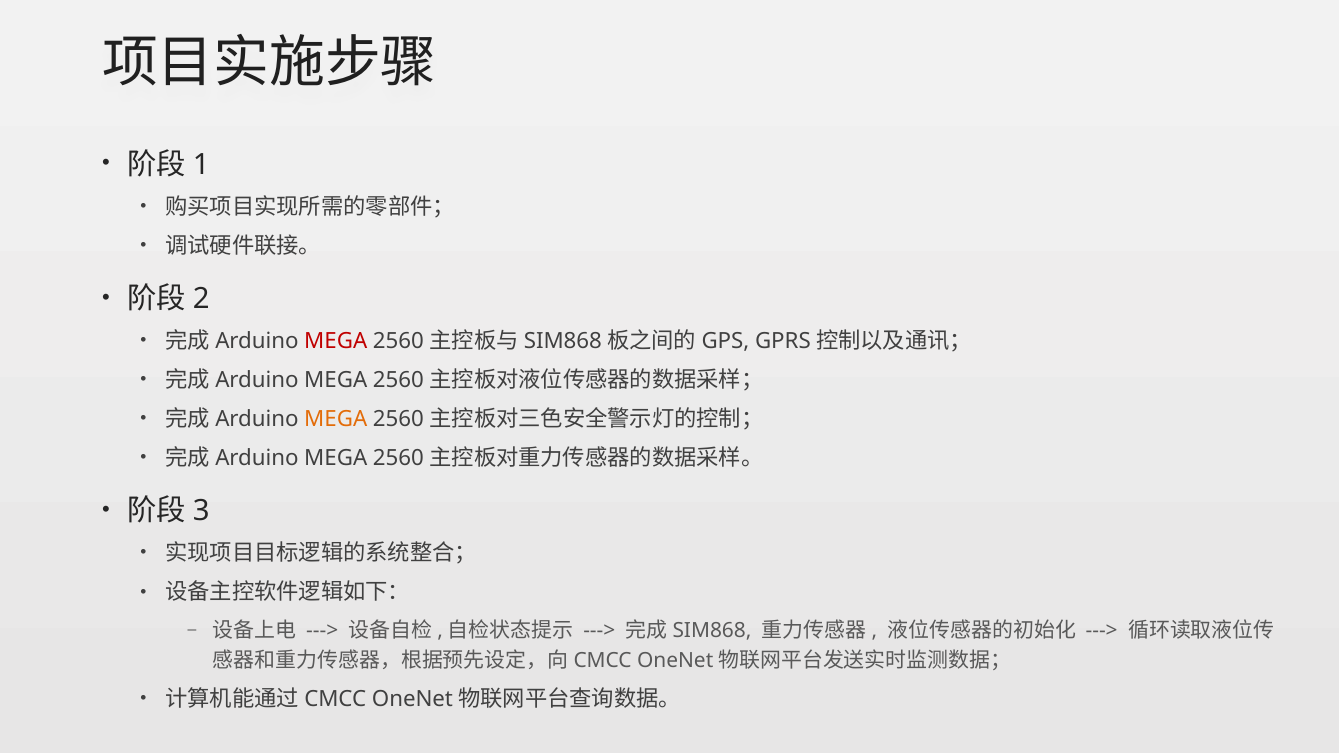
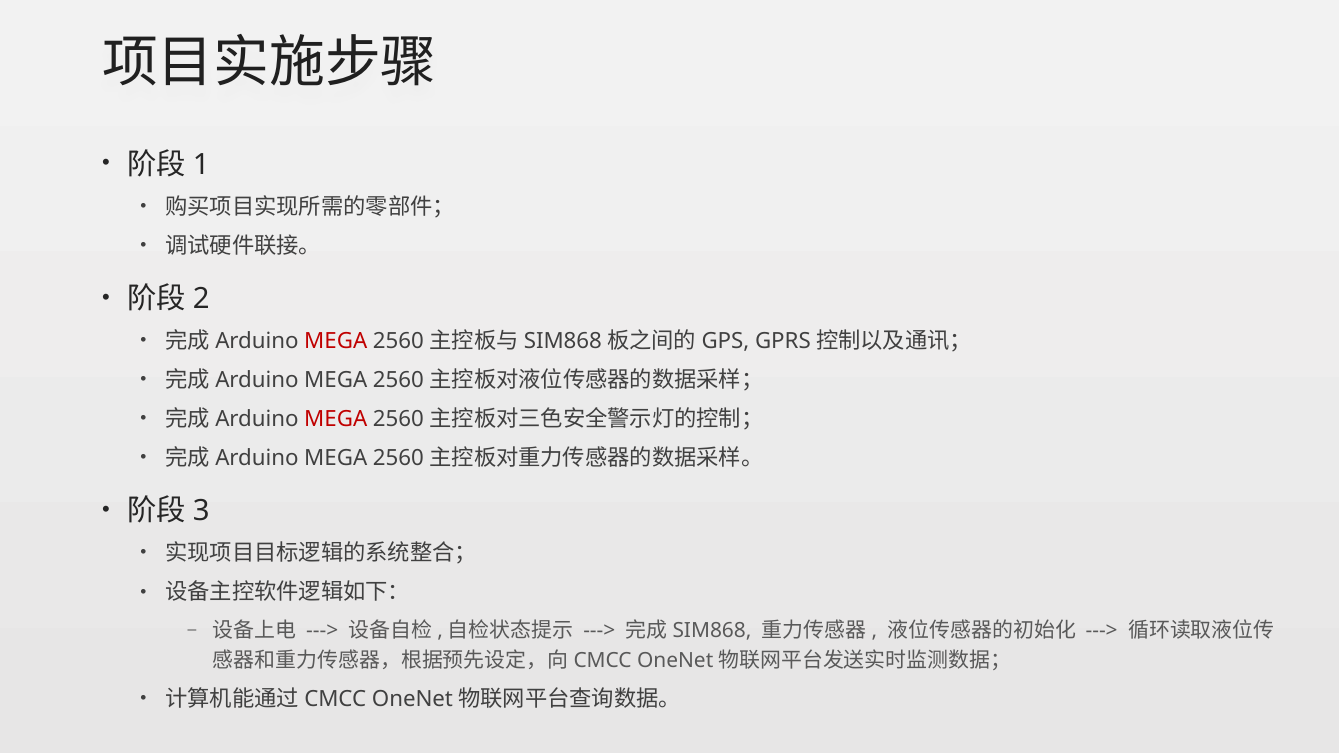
MEGA at (336, 419) colour: orange -> red
